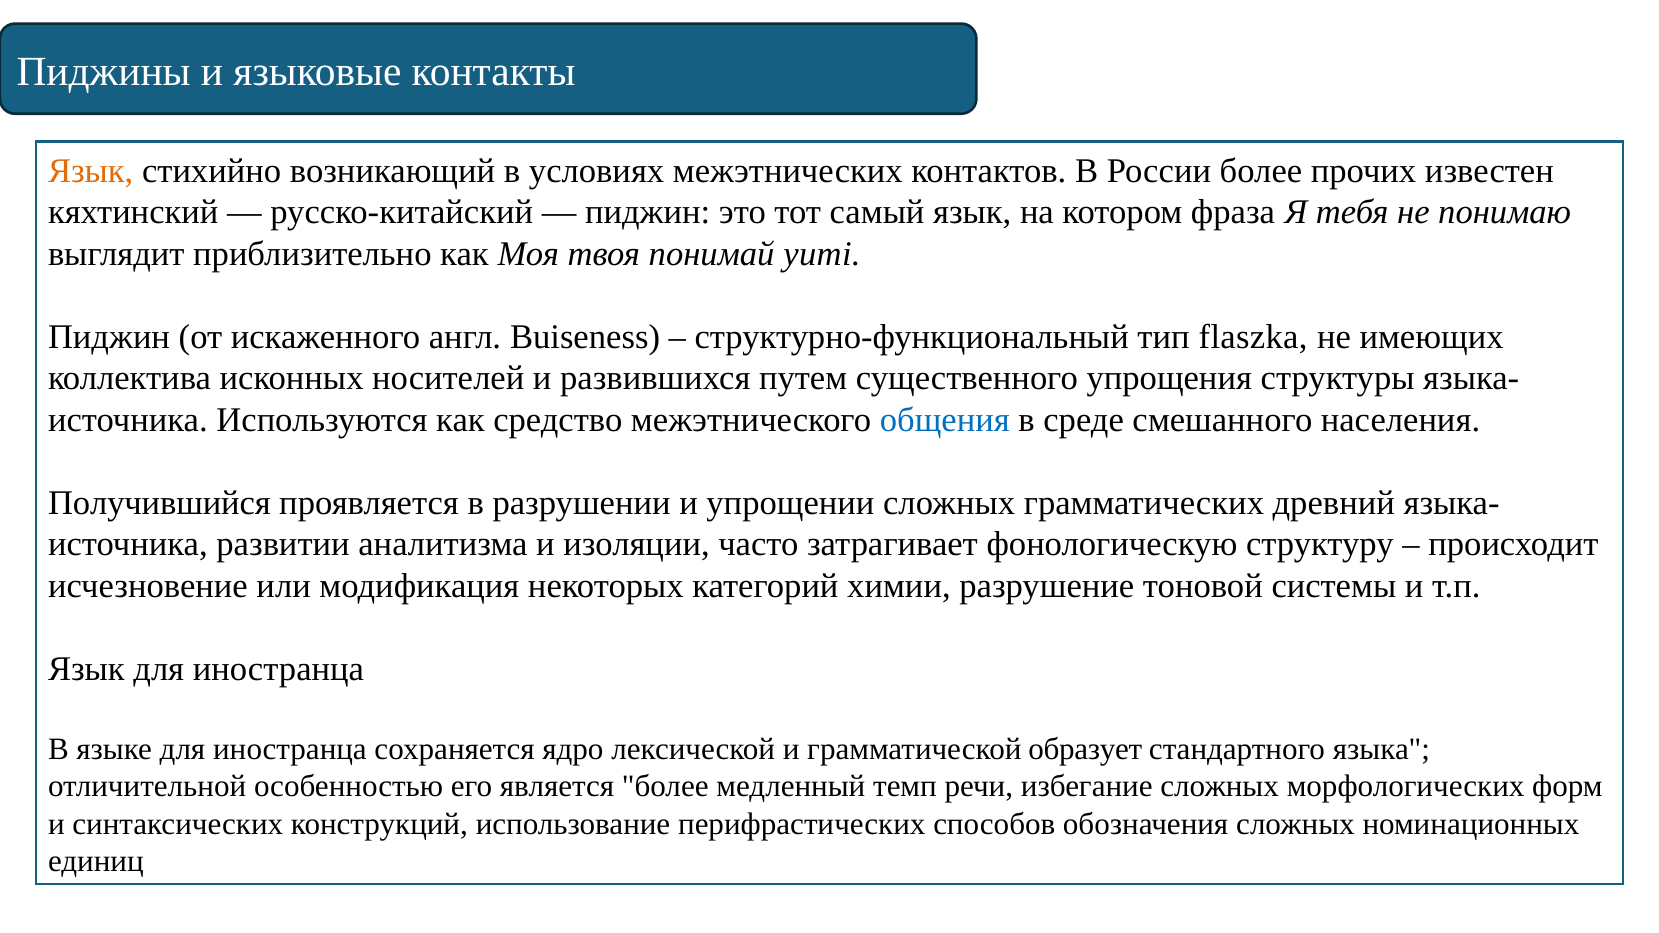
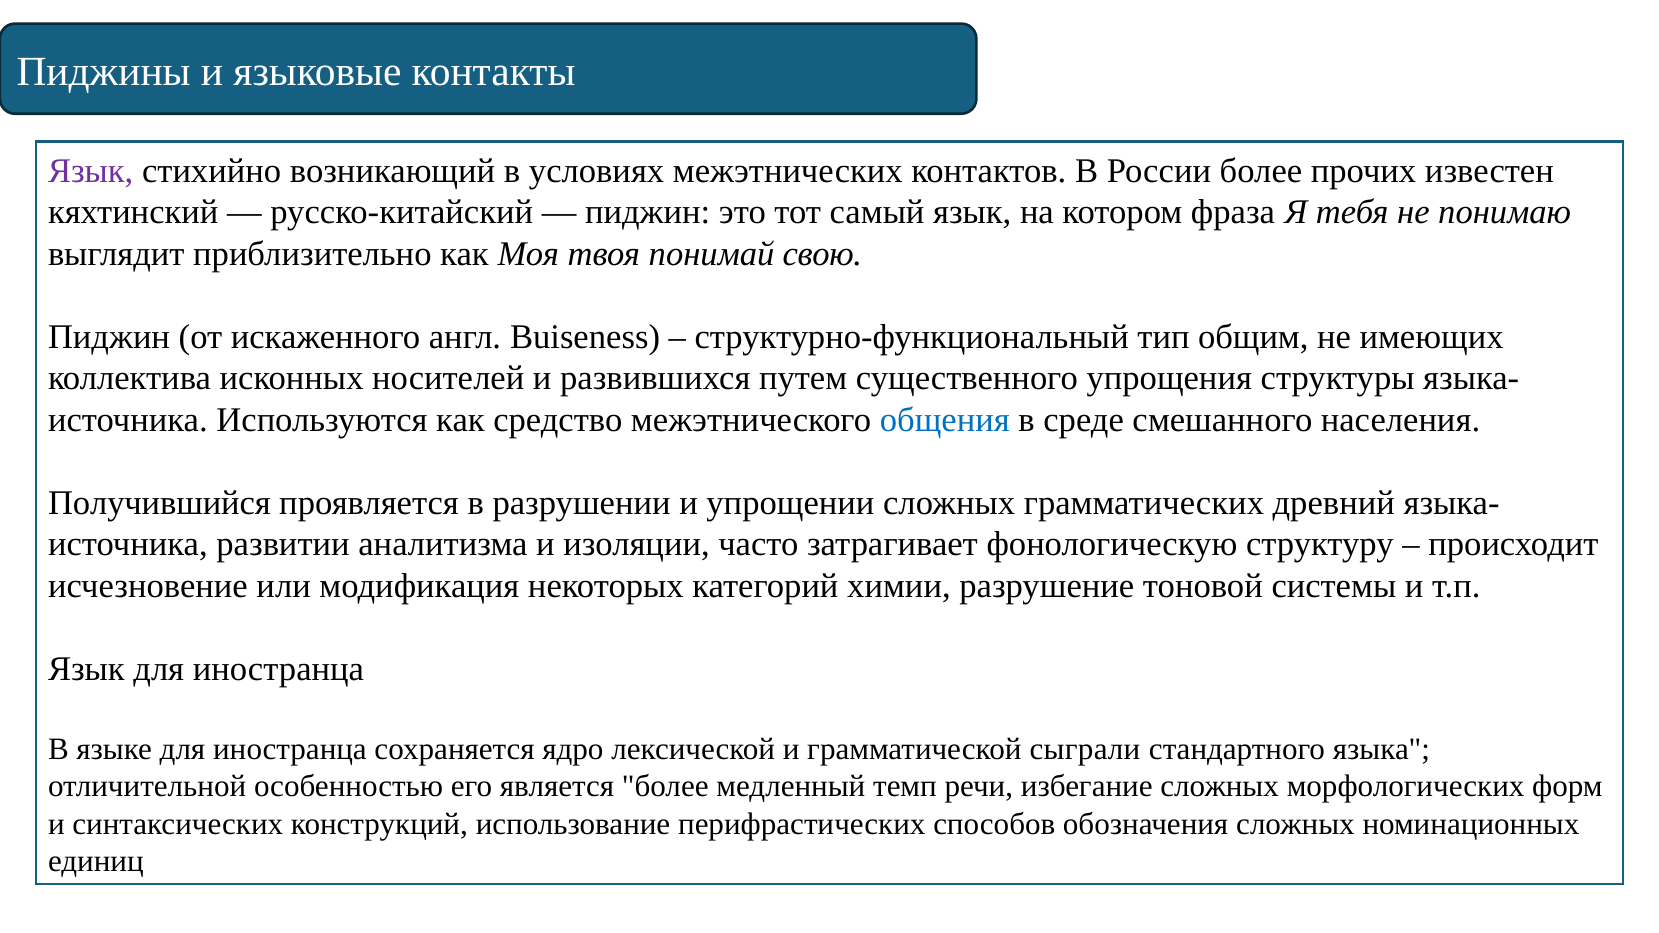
Язык at (91, 171) colour: orange -> purple
yumi: yumi -> свою
flaszka: flaszka -> общим
образует: образует -> сыграли
